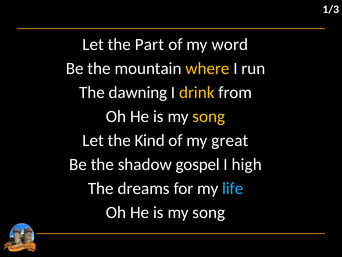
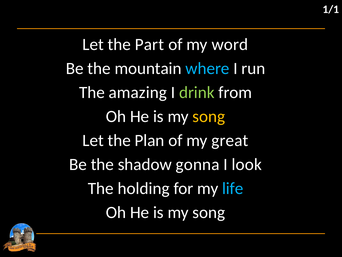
1/3: 1/3 -> 1/1
where colour: yellow -> light blue
dawning: dawning -> amazing
drink colour: yellow -> light green
Kind: Kind -> Plan
gospel: gospel -> gonna
high: high -> look
dreams: dreams -> holding
